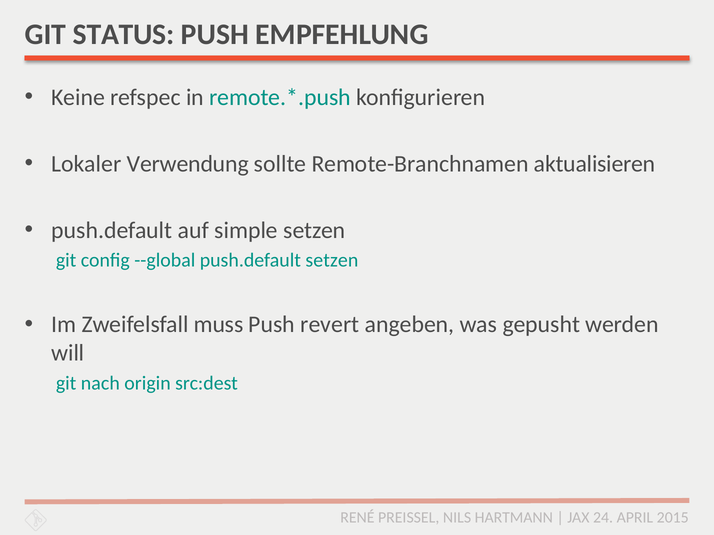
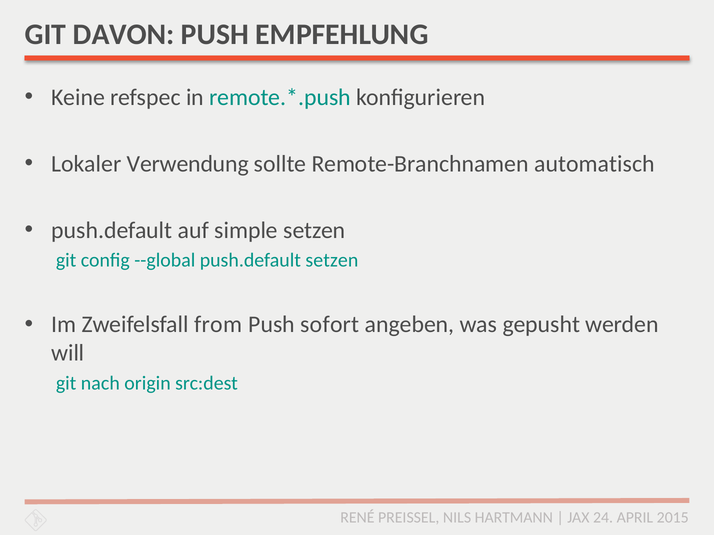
STATUS: STATUS -> DAVON
aktualisieren: aktualisieren -> automatisch
muss: muss -> from
revert: revert -> sofort
